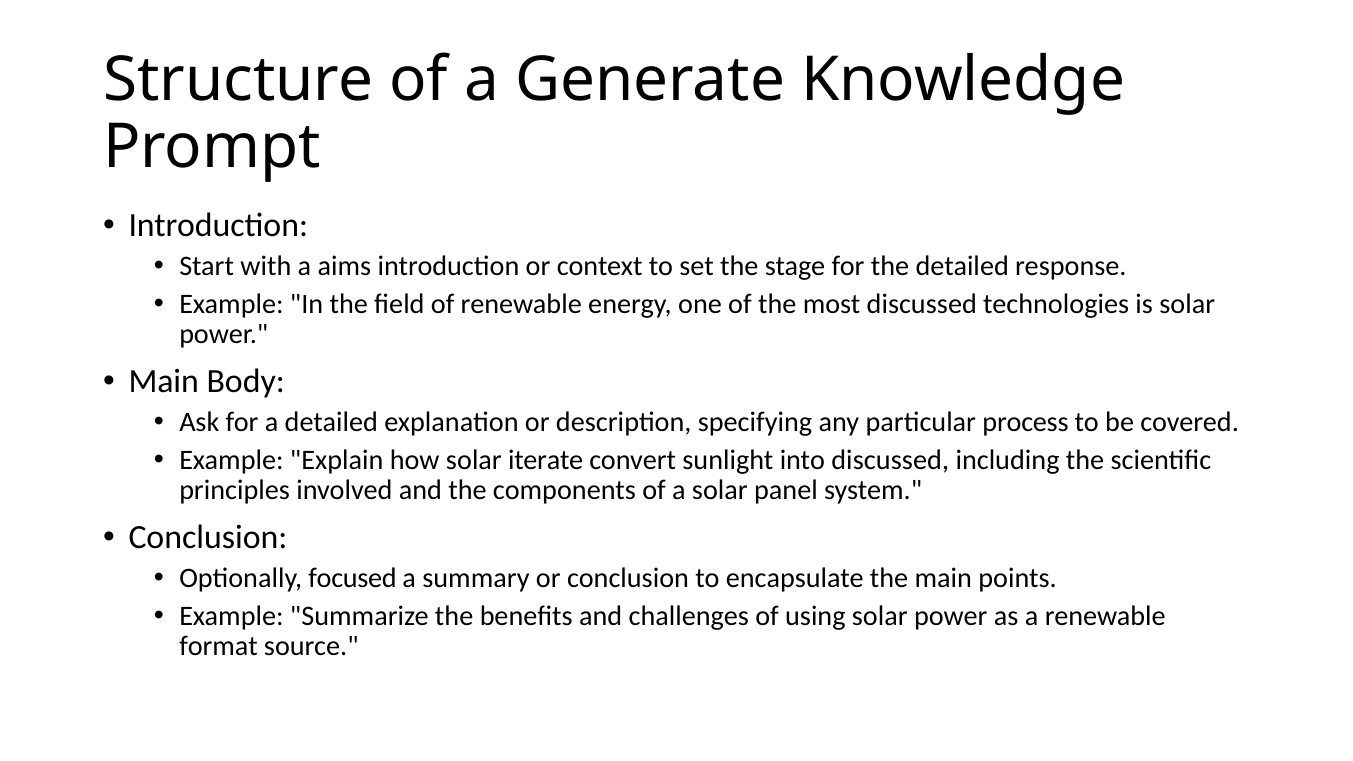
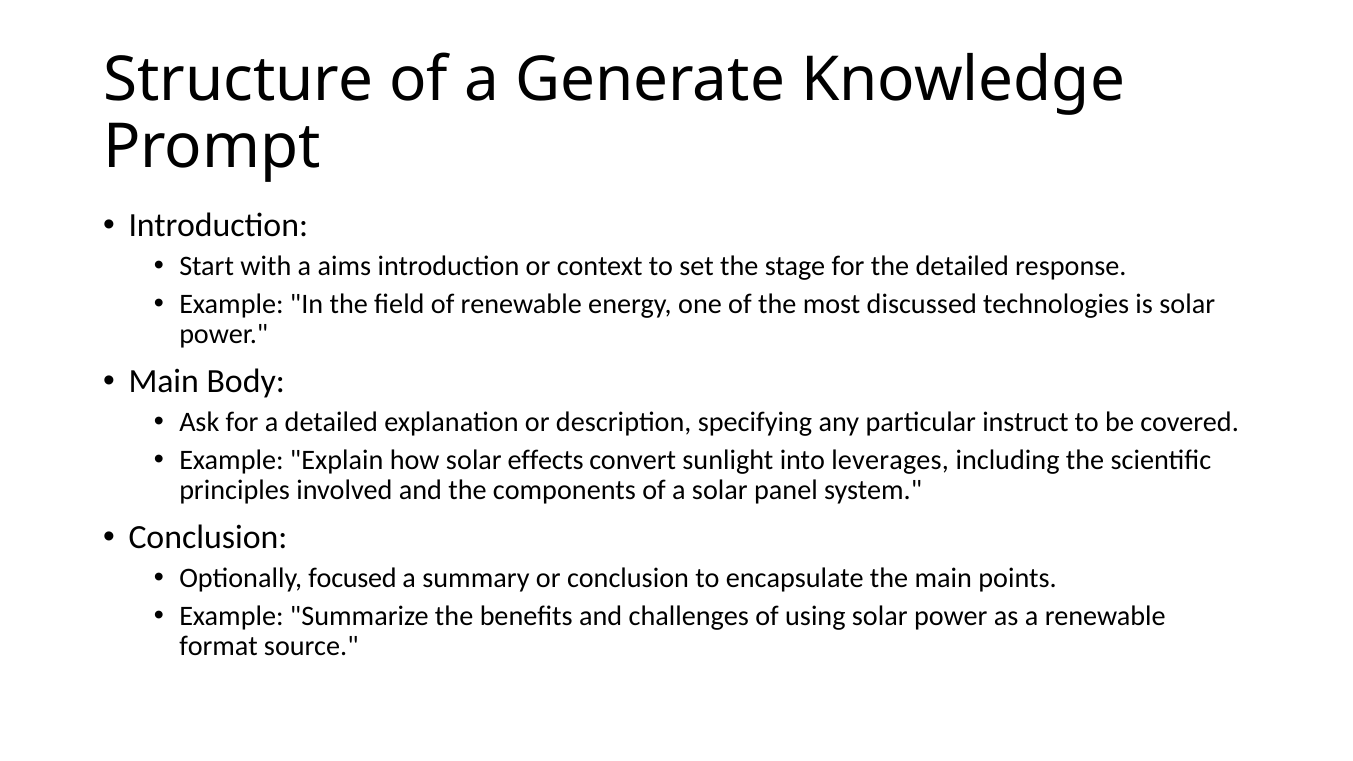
process: process -> instruct
iterate: iterate -> effects
into discussed: discussed -> leverages
